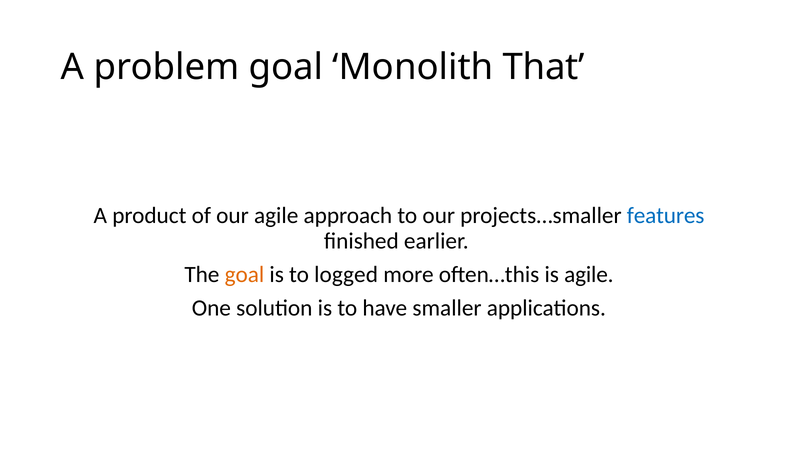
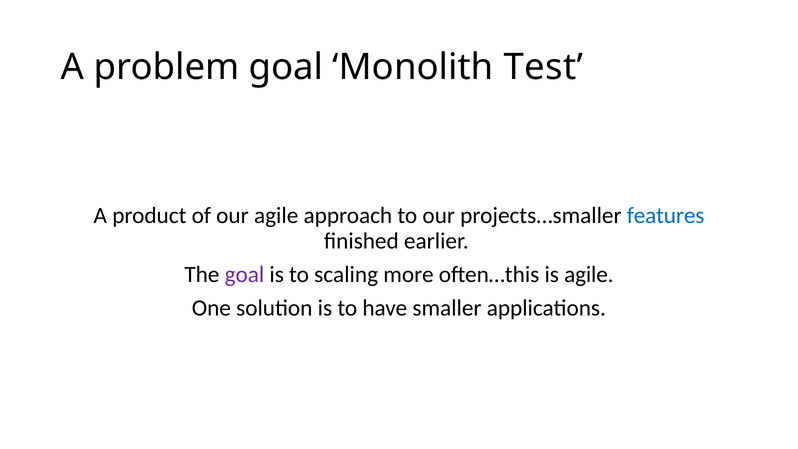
That: That -> Test
goal at (244, 274) colour: orange -> purple
logged: logged -> scaling
